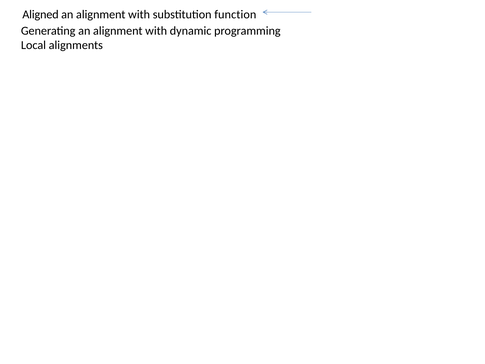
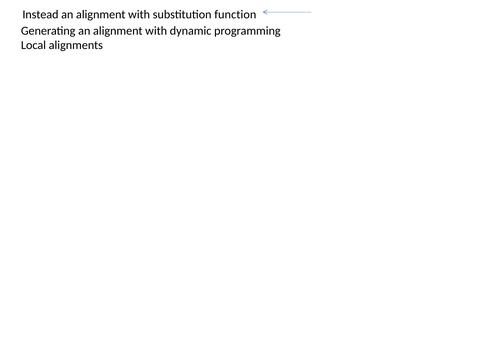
Aligned: Aligned -> Instead
